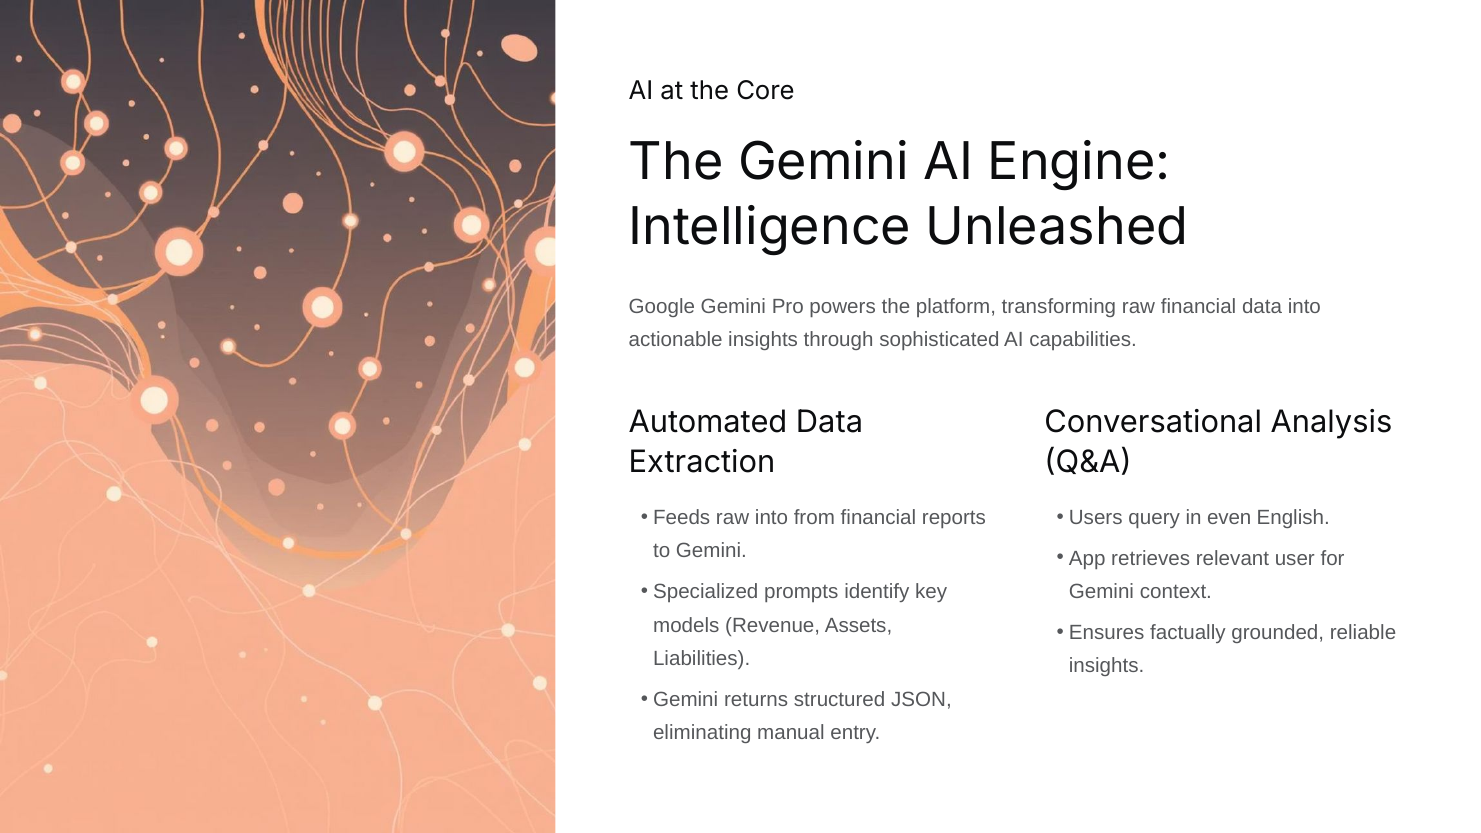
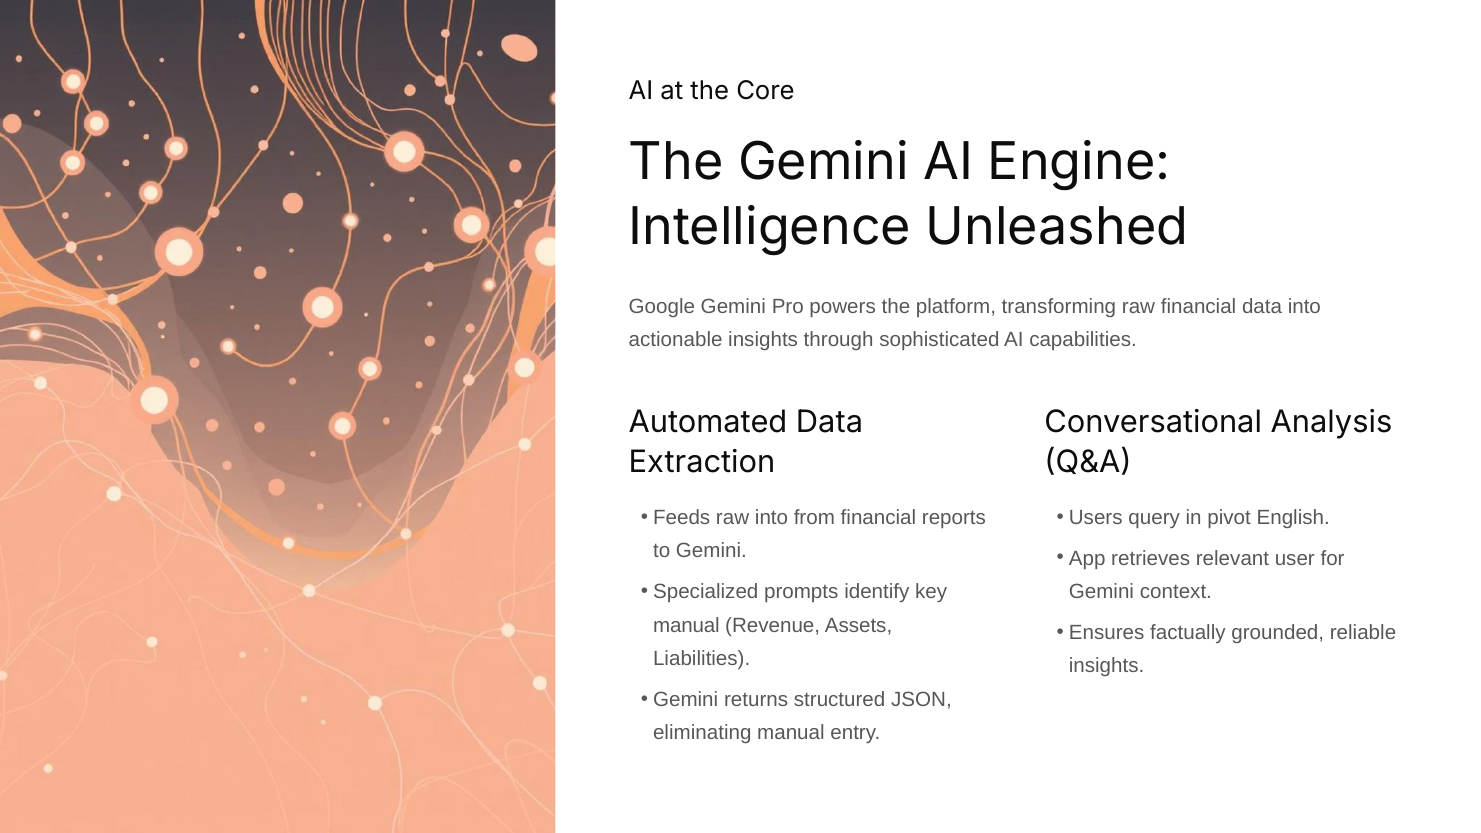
even: even -> pivot
models at (686, 625): models -> manual
